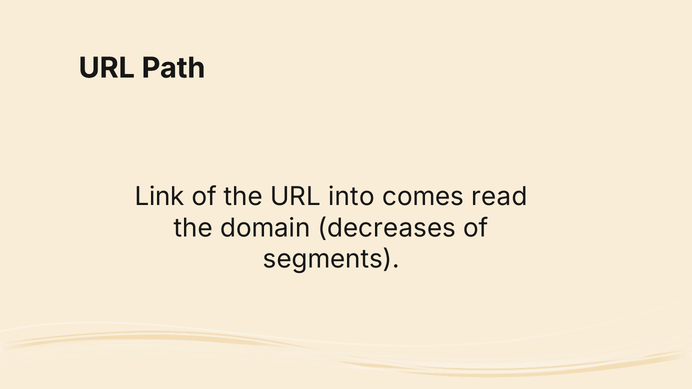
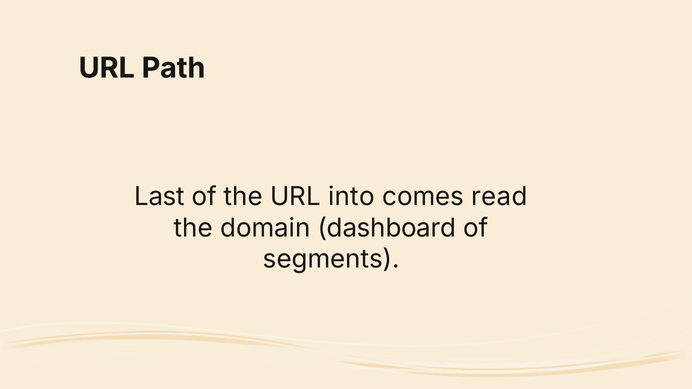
Link: Link -> Last
decreases: decreases -> dashboard
